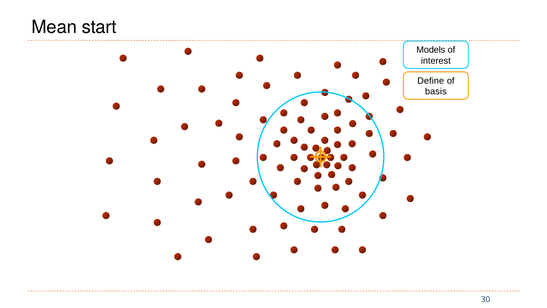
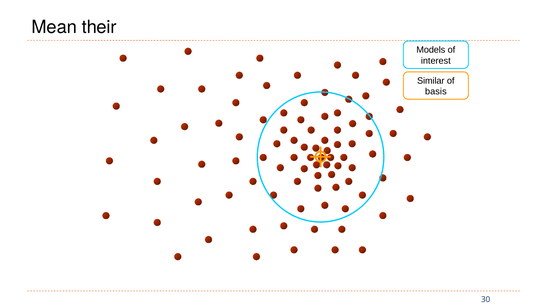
start: start -> their
Define: Define -> Similar
